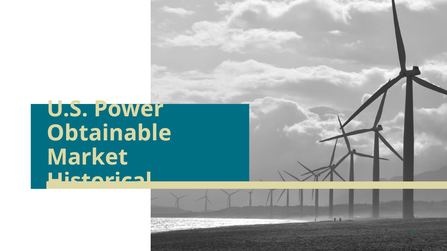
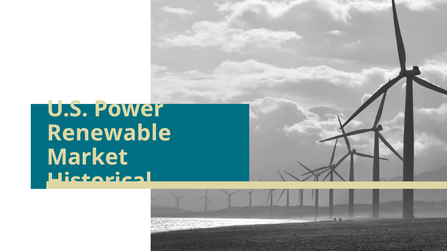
Obtainable: Obtainable -> Renewable
